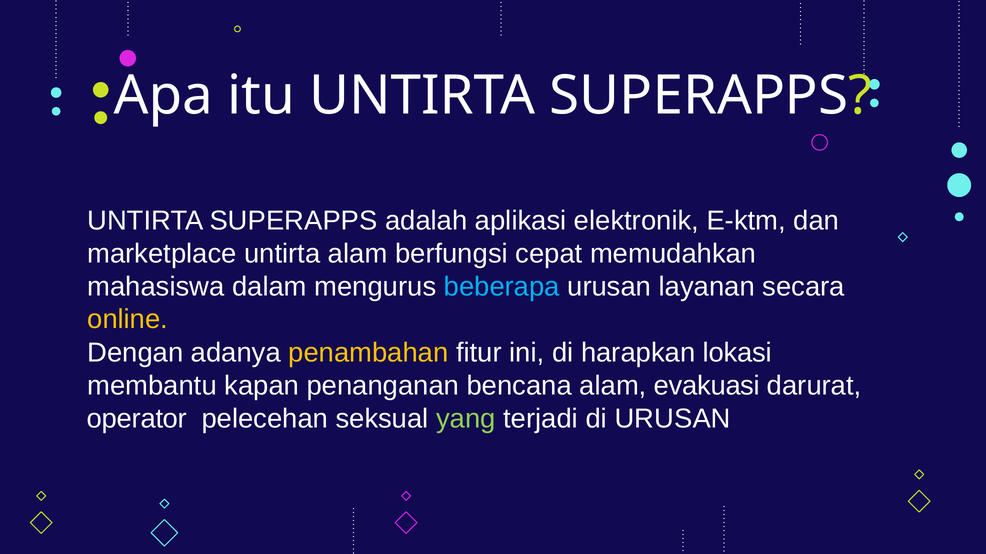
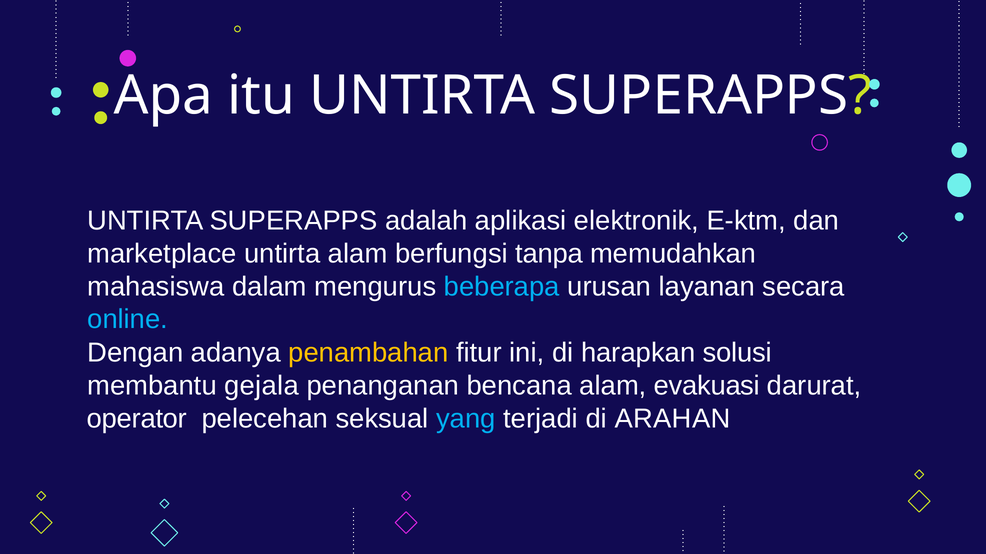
cepat: cepat -> tanpa
online colour: yellow -> light blue
lokasi: lokasi -> solusi
kapan: kapan -> gejala
yang colour: light green -> light blue
di URUSAN: URUSAN -> ARAHAN
